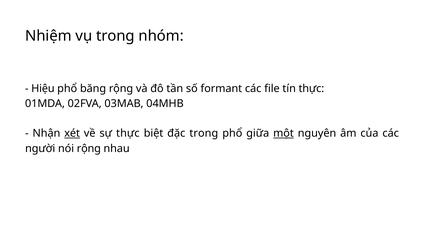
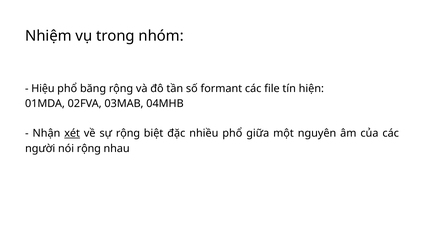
tín thực: thực -> hiện
sự thực: thực -> rộng
đặc trong: trong -> nhiều
một underline: present -> none
